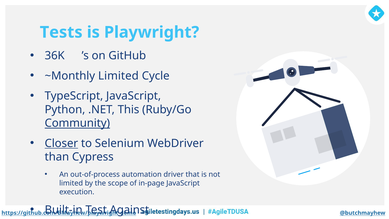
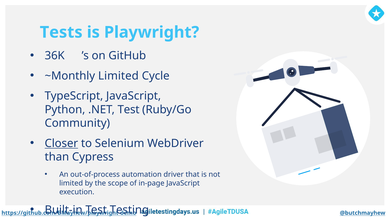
.NET This: This -> Test
Community underline: present -> none
Against: Against -> Testing
